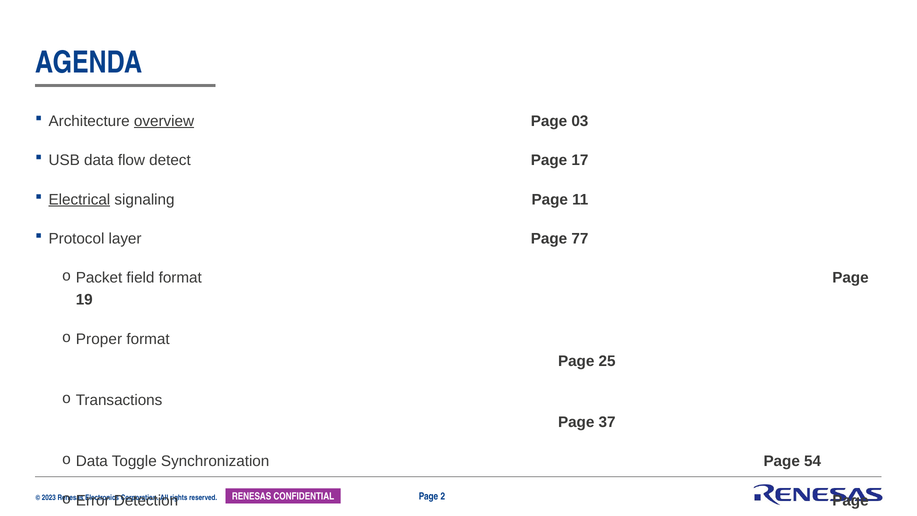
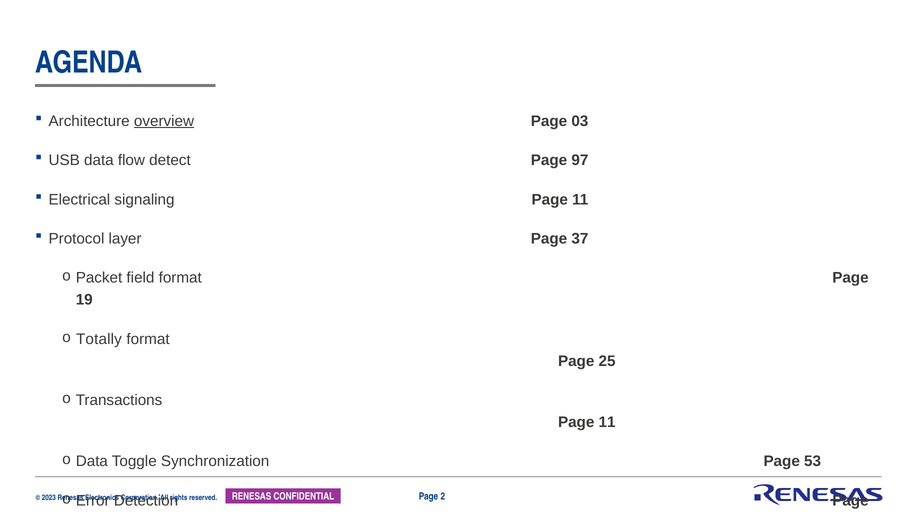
17: 17 -> 97
Electrical underline: present -> none
77: 77 -> 37
Proper: Proper -> Totally
37 at (607, 422): 37 -> 11
54: 54 -> 53
